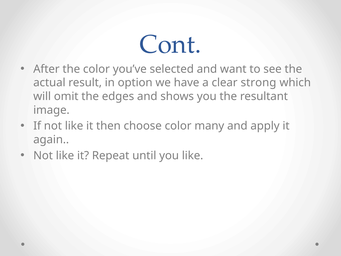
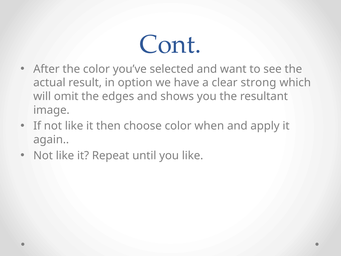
many: many -> when
